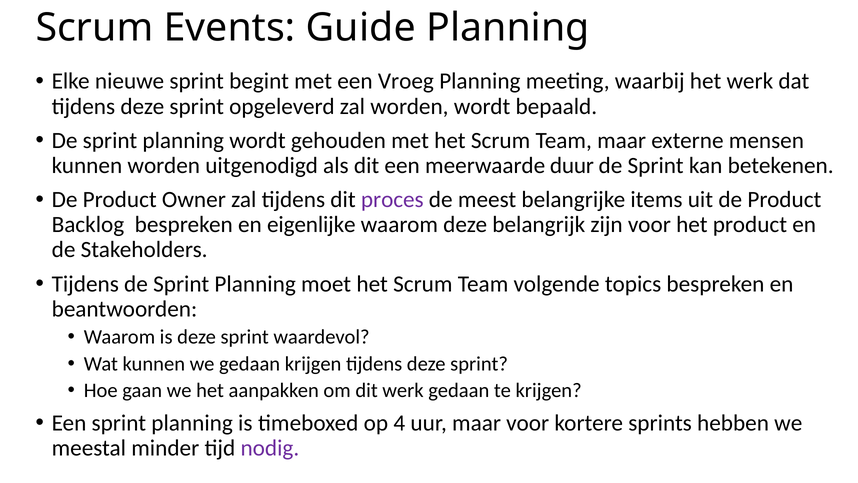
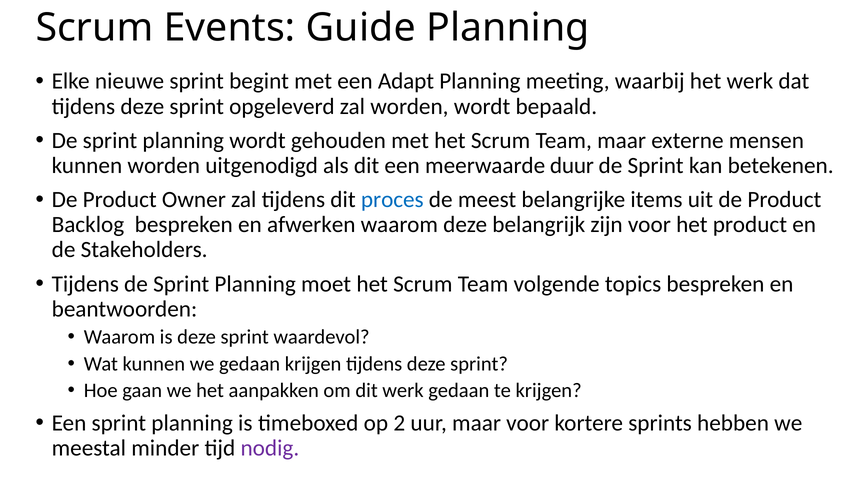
Vroeg: Vroeg -> Adapt
proces colour: purple -> blue
eigenlijke: eigenlijke -> afwerken
4: 4 -> 2
